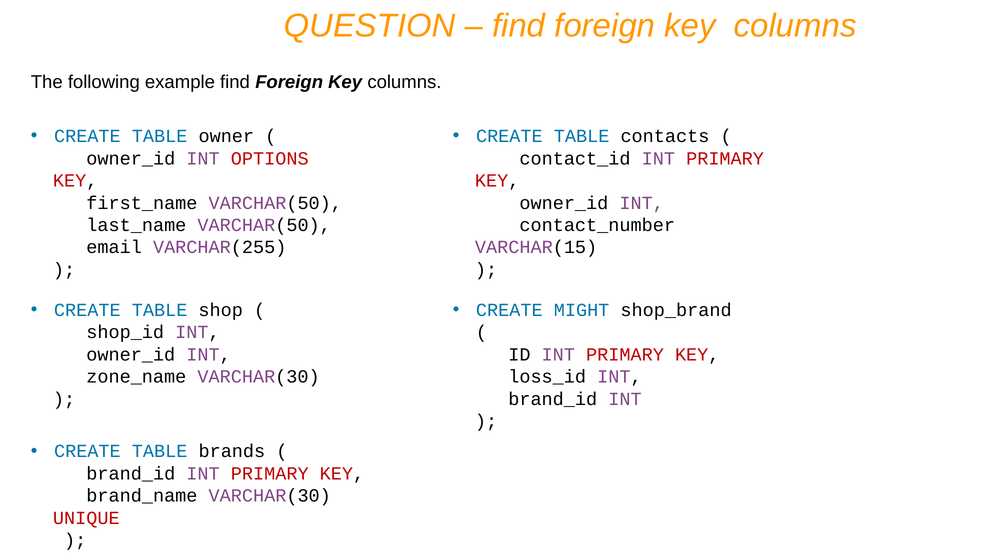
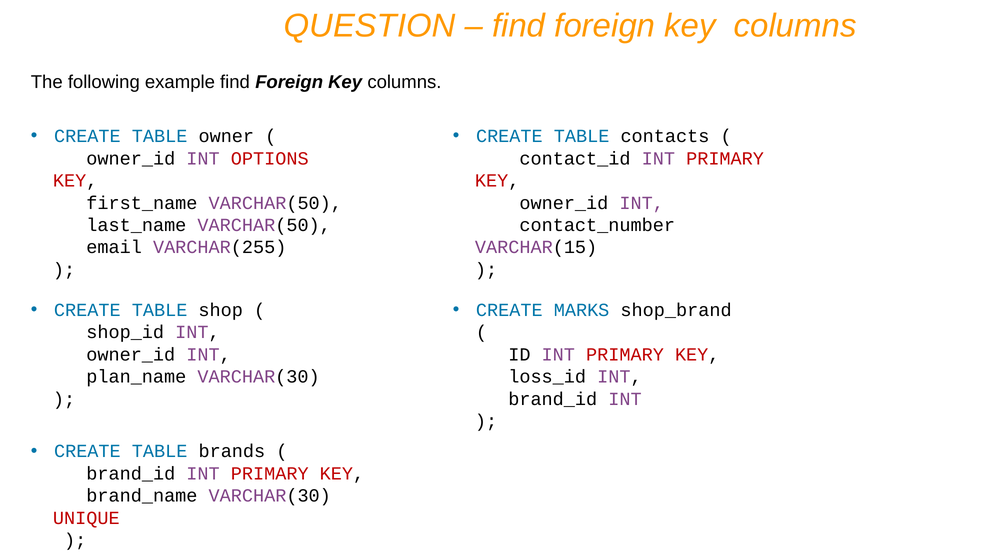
MIGHT: MIGHT -> MARKS
zone_name: zone_name -> plan_name
